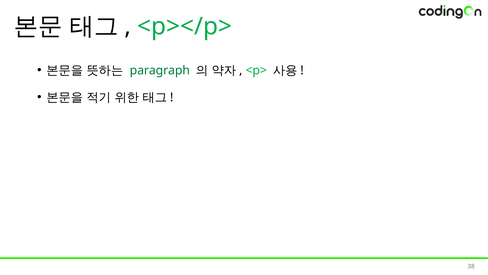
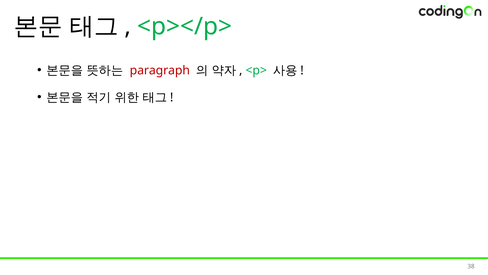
paragraph colour: green -> red
